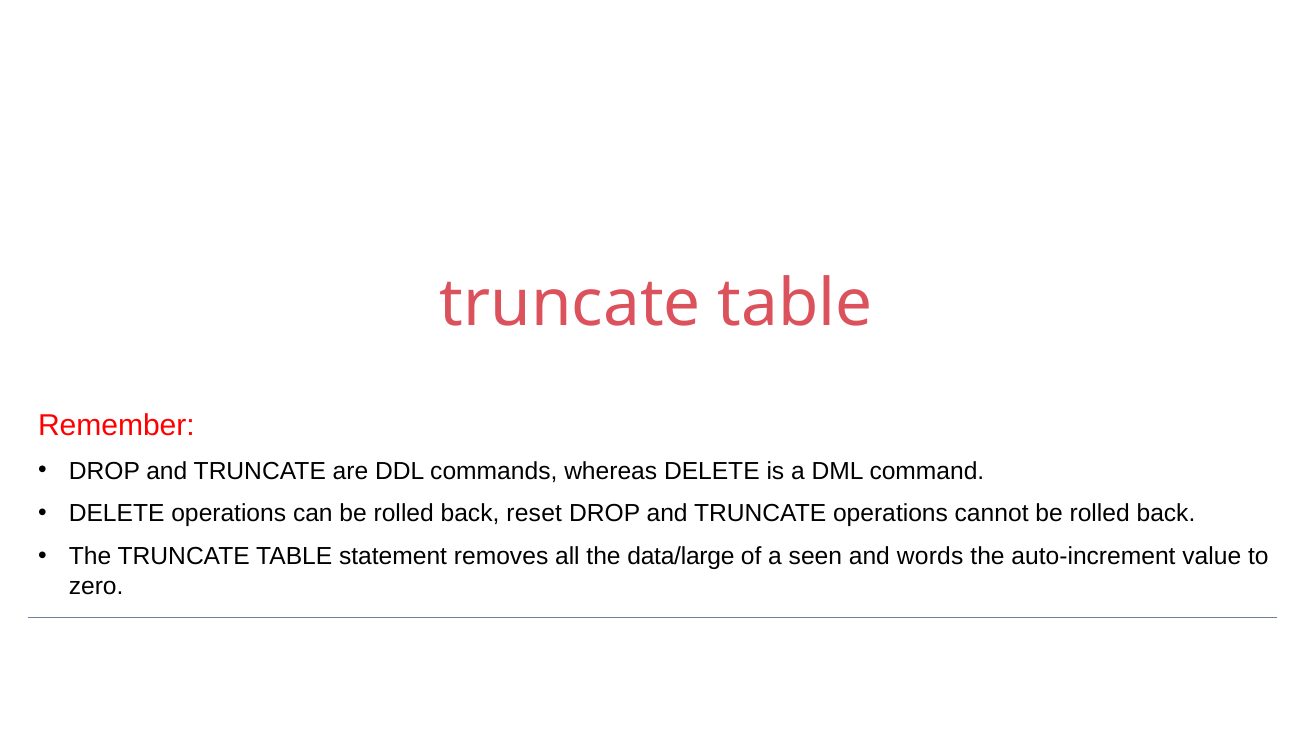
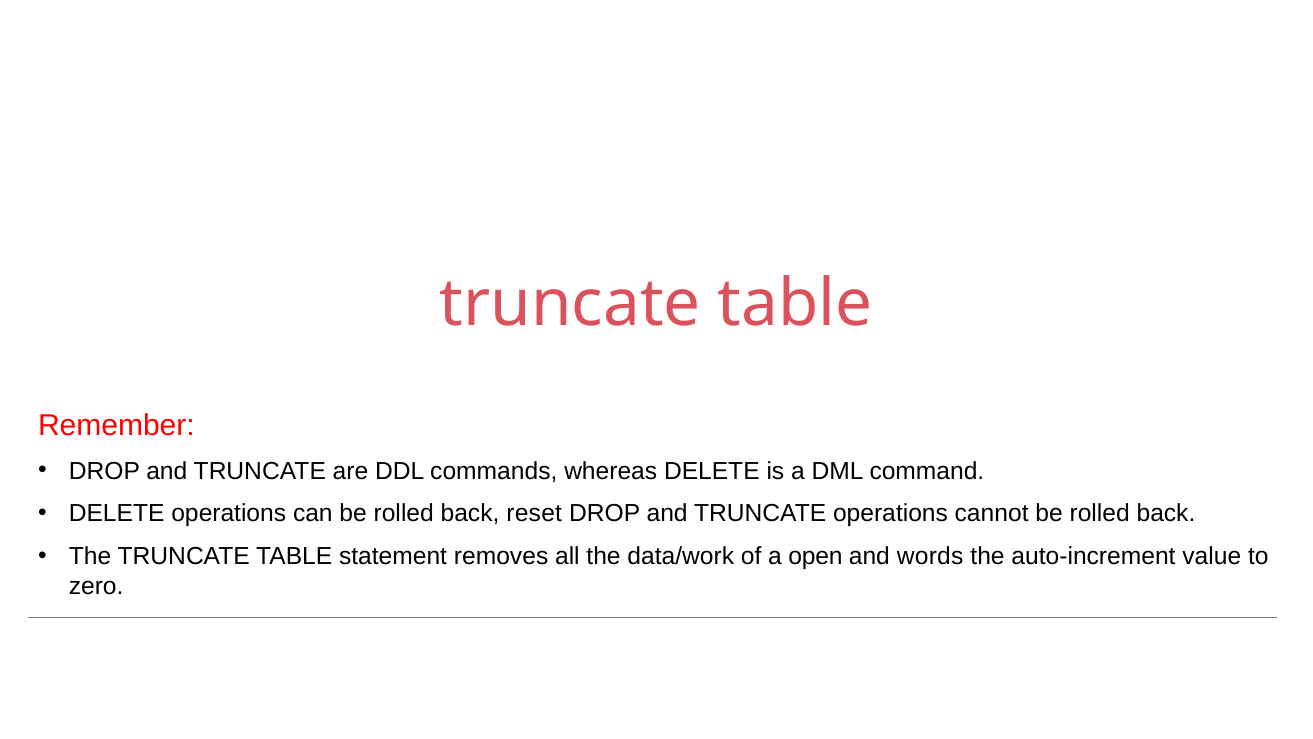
data/large: data/large -> data/work
seen: seen -> open
